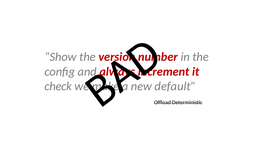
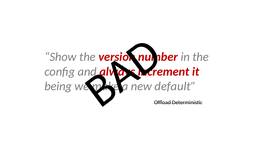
check: check -> being
